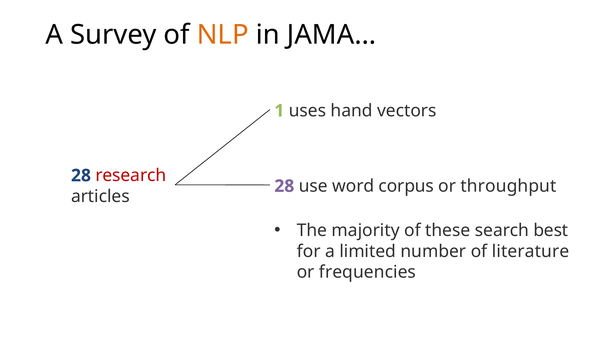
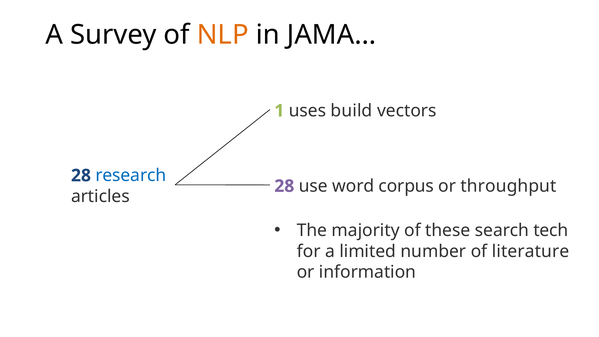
hand: hand -> build
research colour: red -> blue
best: best -> tech
frequencies: frequencies -> information
